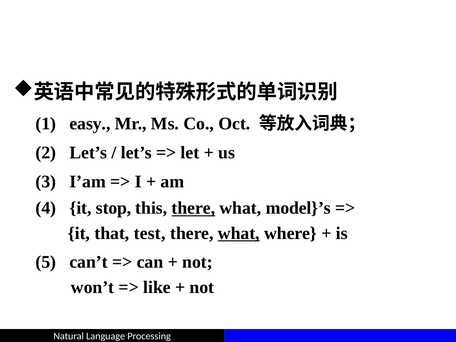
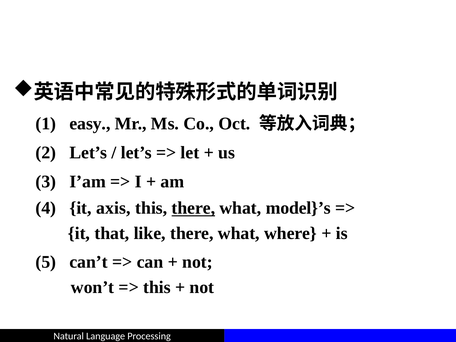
stop: stop -> axis
test: test -> like
what at (239, 233) underline: present -> none
like at (157, 287): like -> this
